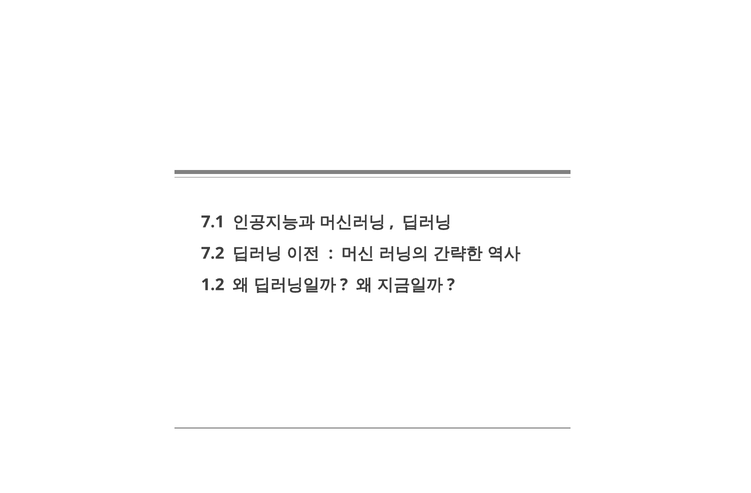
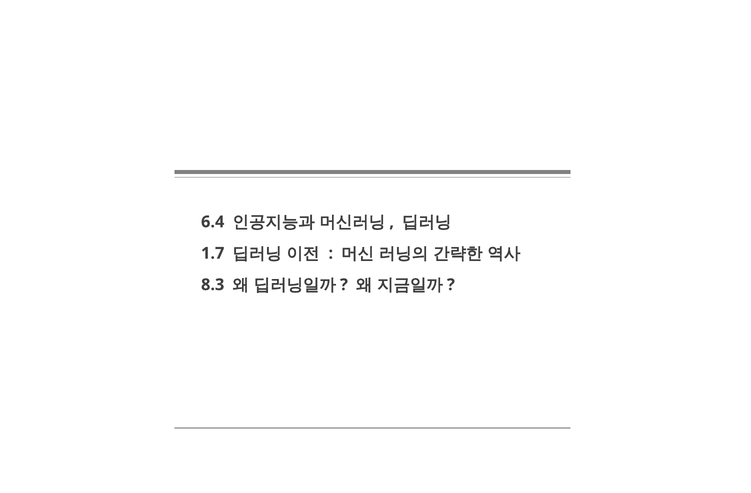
7.1: 7.1 -> 6.4
7.2: 7.2 -> 1.7
1.2: 1.2 -> 8.3
